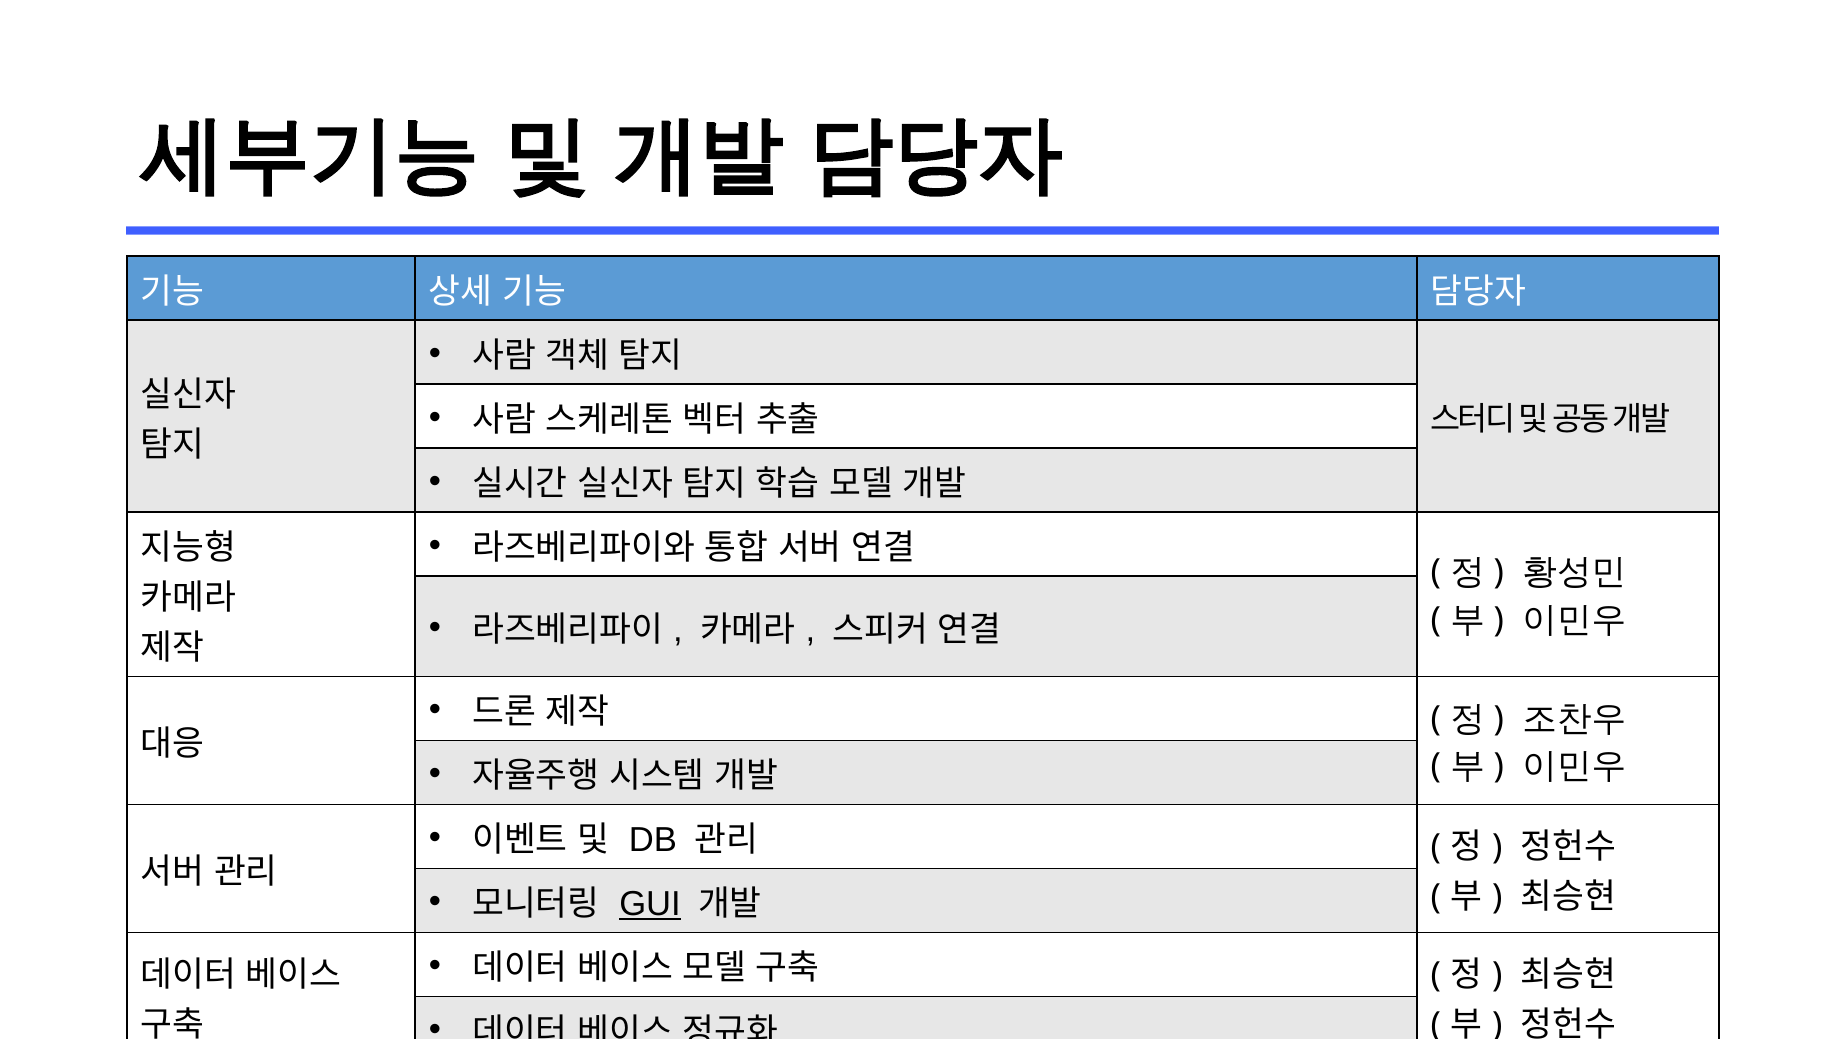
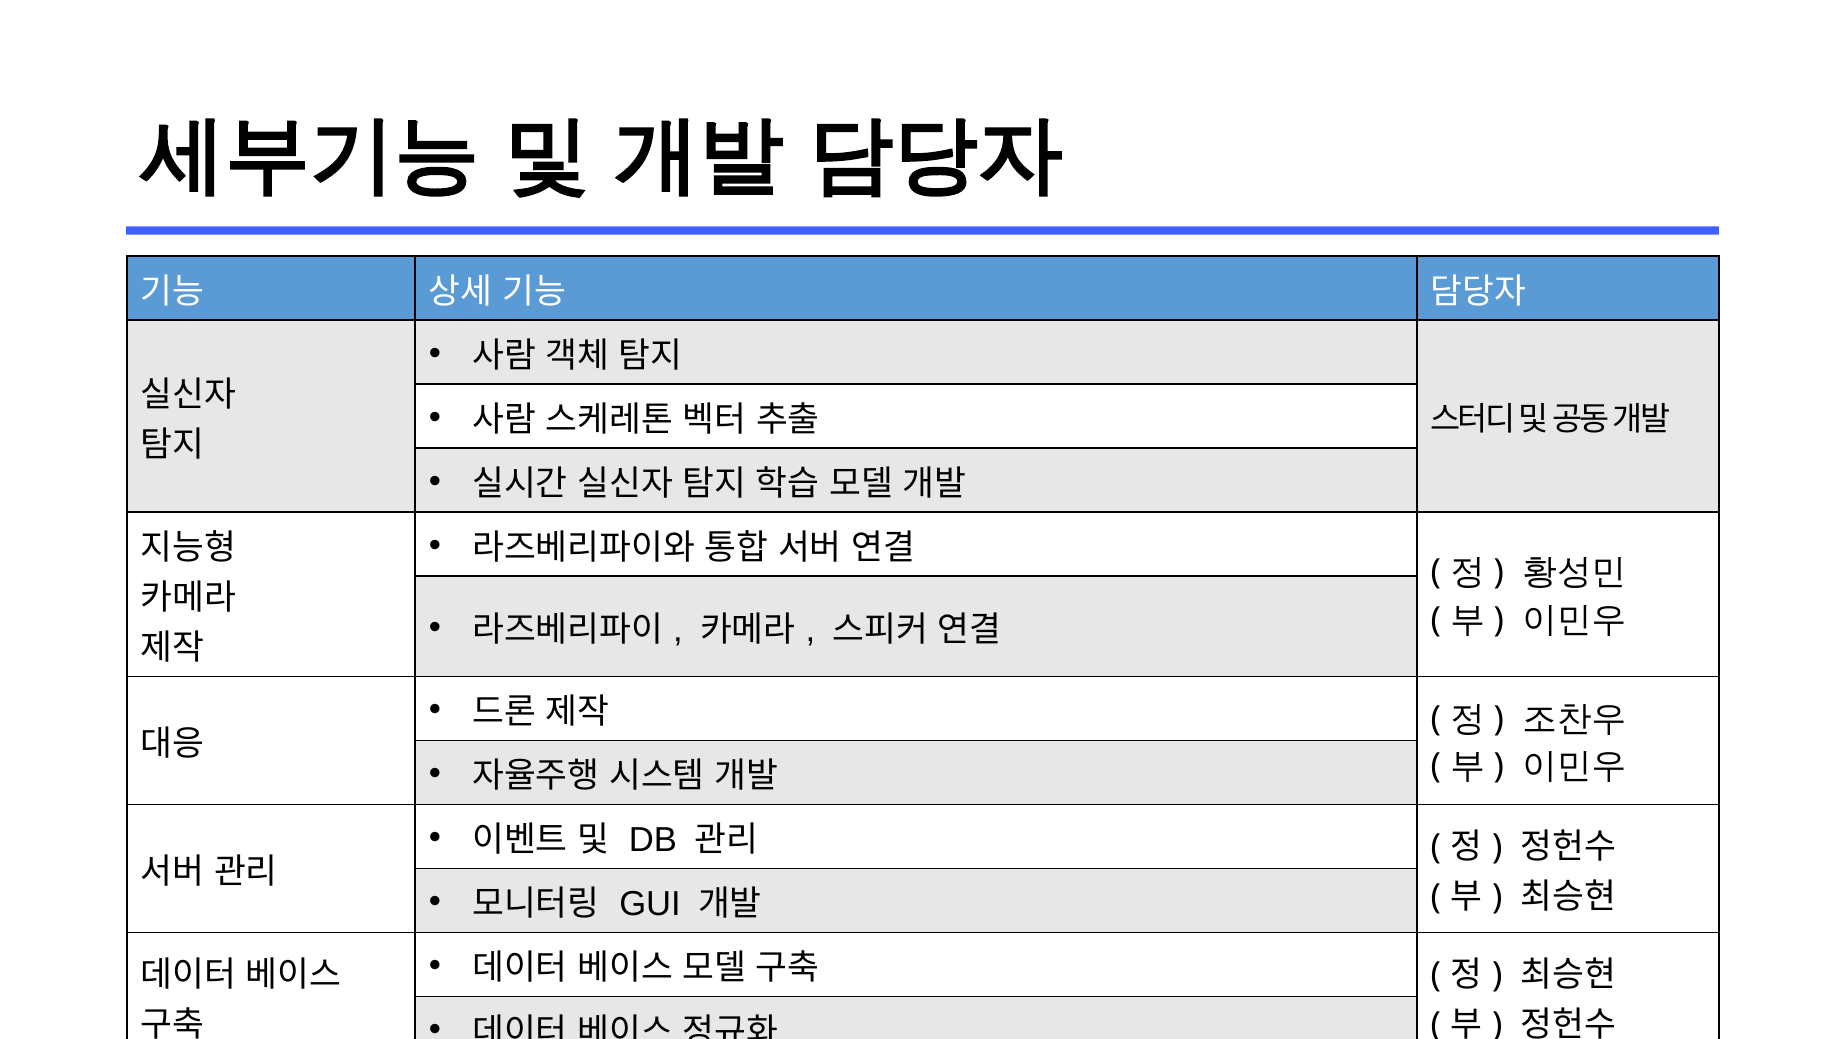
GUI underline: present -> none
